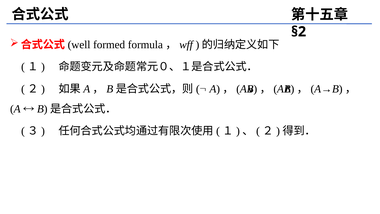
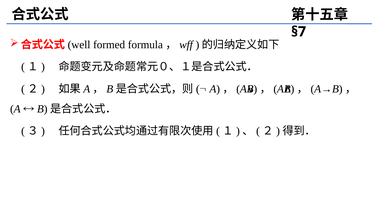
§2: §2 -> §7
